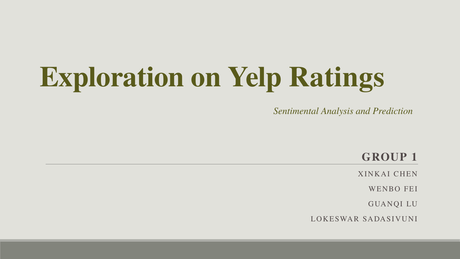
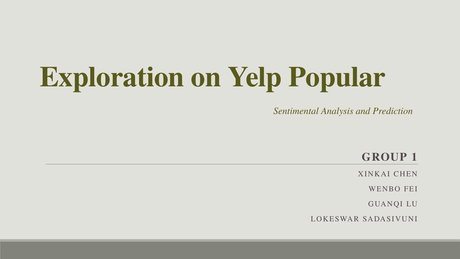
Ratings: Ratings -> Popular
